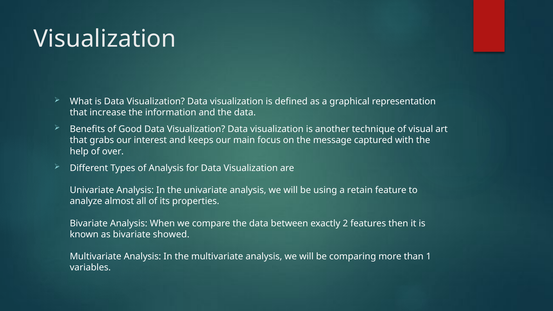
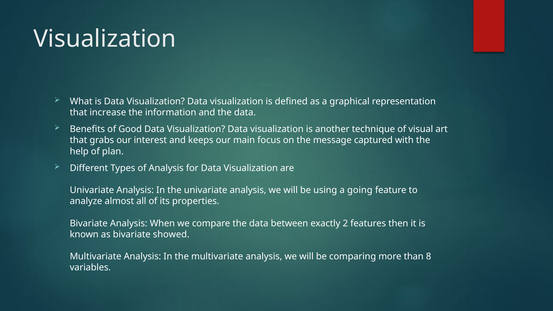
over: over -> plan
retain: retain -> going
1: 1 -> 8
